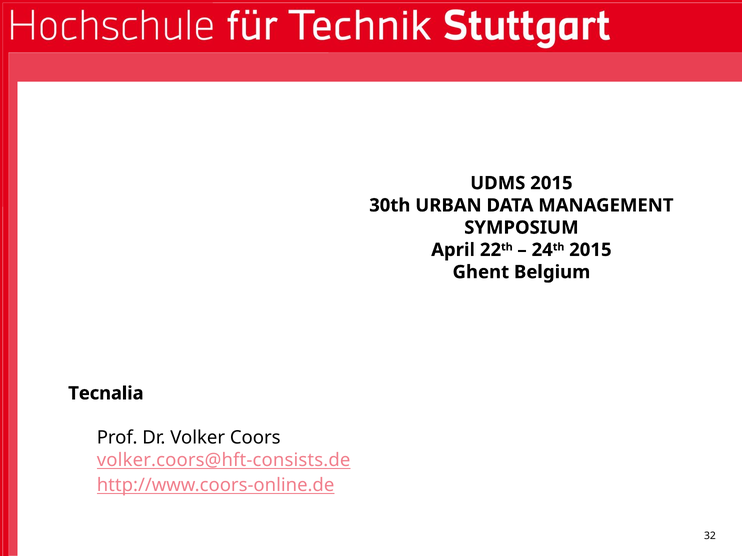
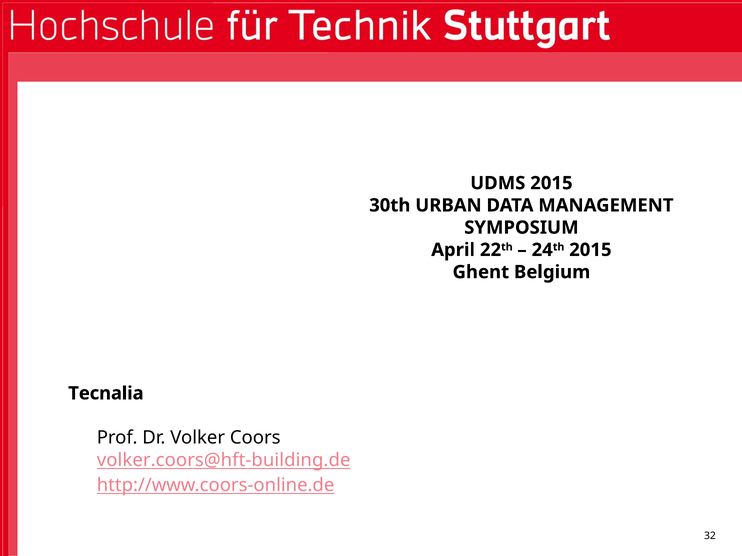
volker.coors@hft-consists.de: volker.coors@hft-consists.de -> volker.coors@hft-building.de
